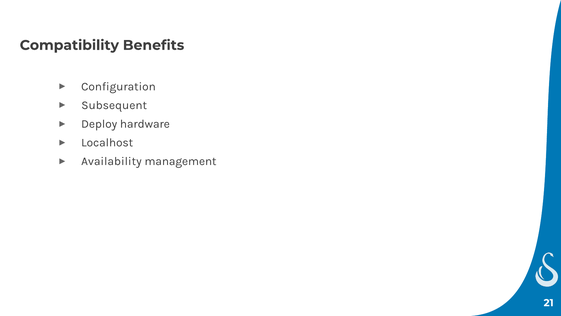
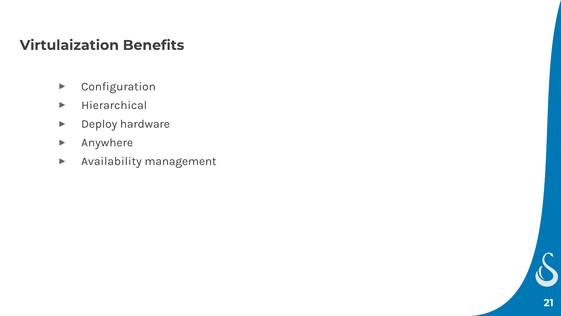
Compatibility: Compatibility -> Virtulaization
Subsequent: Subsequent -> Hierarchical
Localhost: Localhost -> Anywhere
